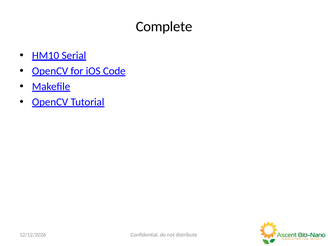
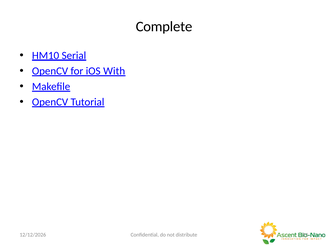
Code: Code -> With
